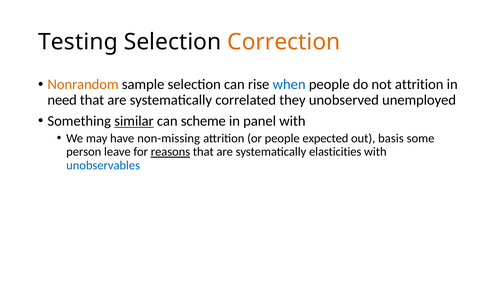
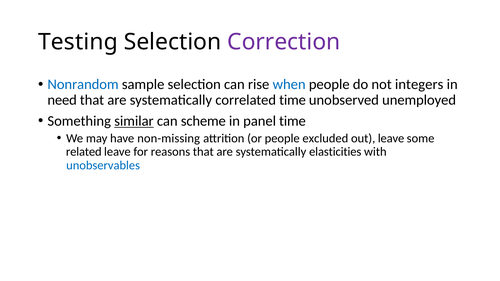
Correction colour: orange -> purple
Nonrandom colour: orange -> blue
not attrition: attrition -> integers
correlated they: they -> time
panel with: with -> time
expected: expected -> excluded
out basis: basis -> leave
person: person -> related
reasons underline: present -> none
